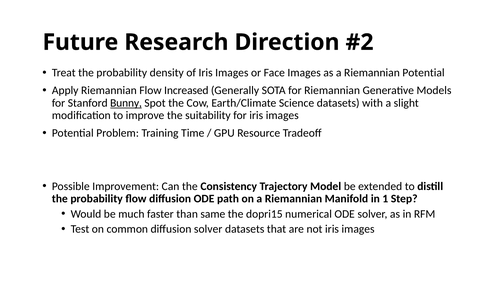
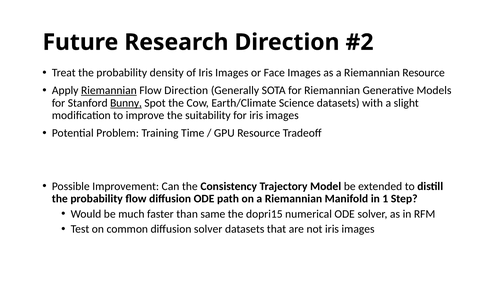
Riemannian Potential: Potential -> Resource
Riemannian at (109, 90) underline: none -> present
Flow Increased: Increased -> Direction
